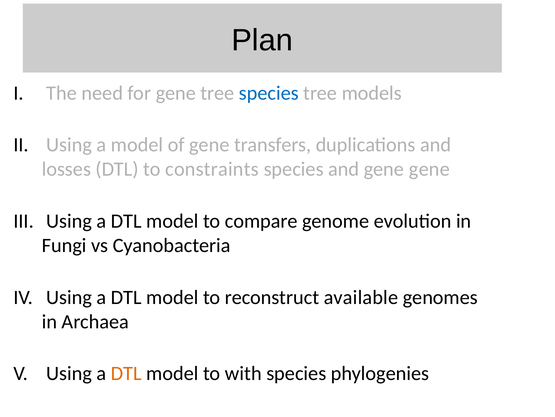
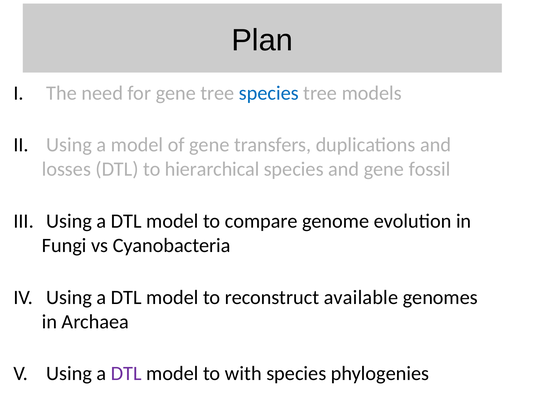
constraints: constraints -> hierarchical
gene gene: gene -> fossil
DTL at (126, 373) colour: orange -> purple
